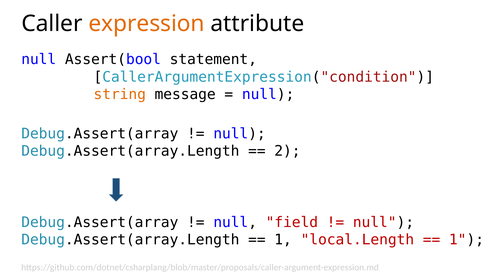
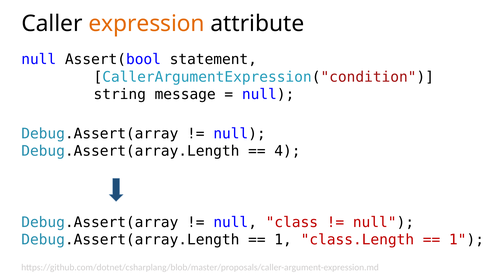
string colour: orange -> black
2: 2 -> 4
field: field -> class
local.Length: local.Length -> class.Length
